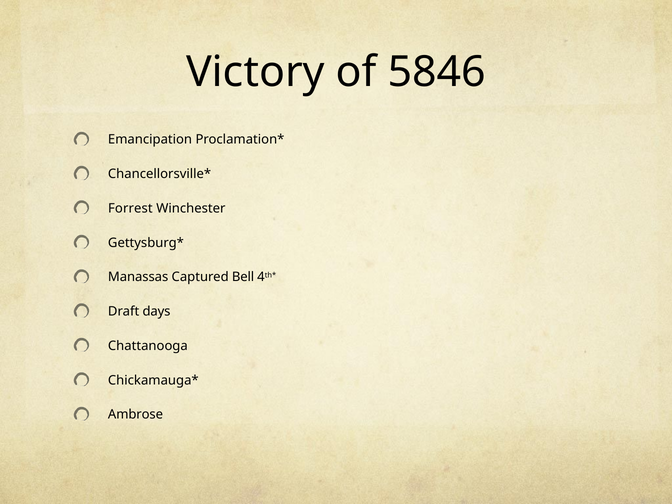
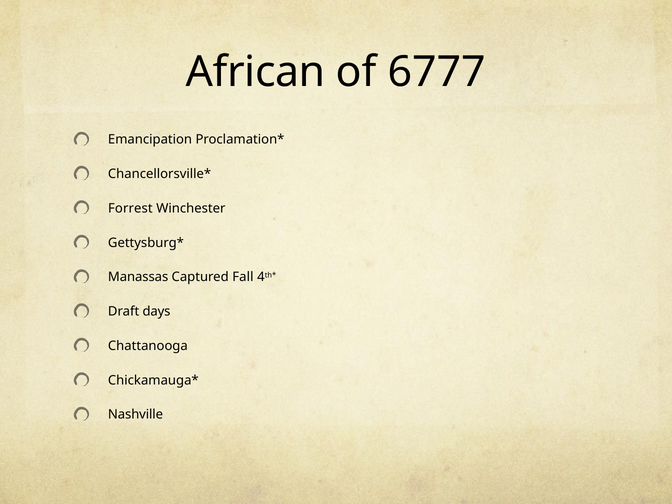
Victory: Victory -> African
5846: 5846 -> 6777
Bell: Bell -> Fall
Ambrose: Ambrose -> Nashville
